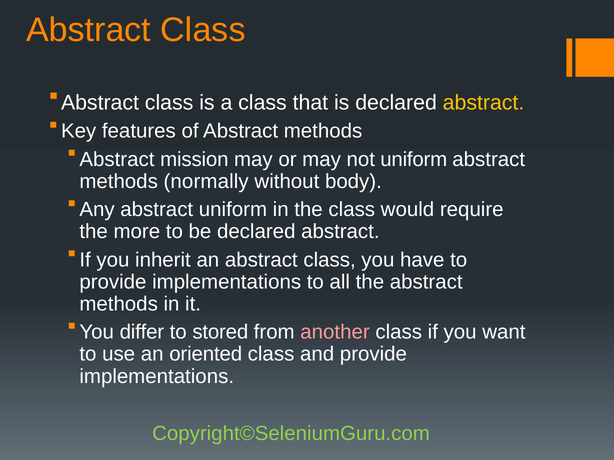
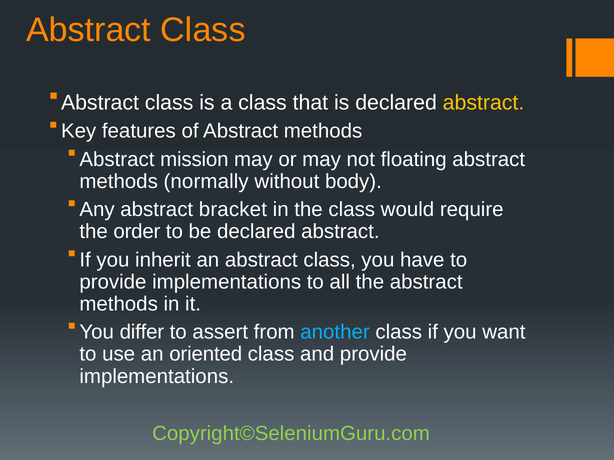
not uniform: uniform -> floating
abstract uniform: uniform -> bracket
more: more -> order
stored: stored -> assert
another colour: pink -> light blue
